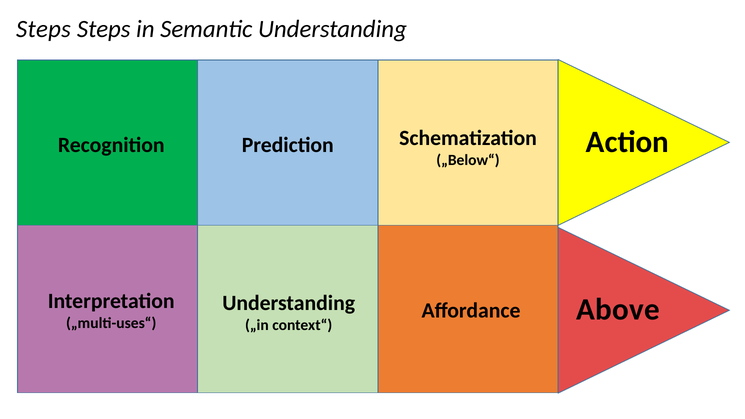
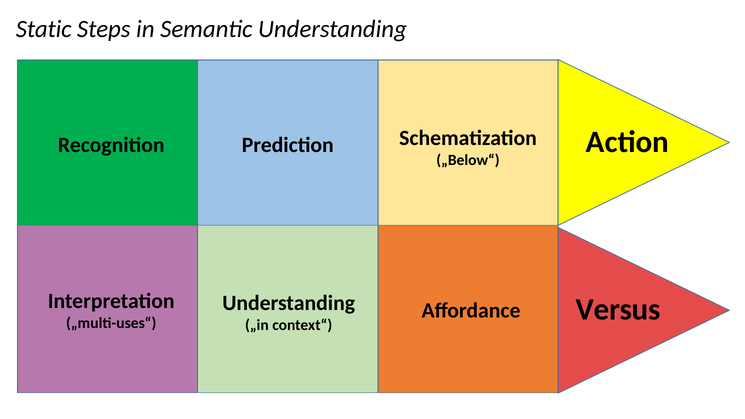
Steps at (43, 29): Steps -> Static
Above: Above -> Versus
